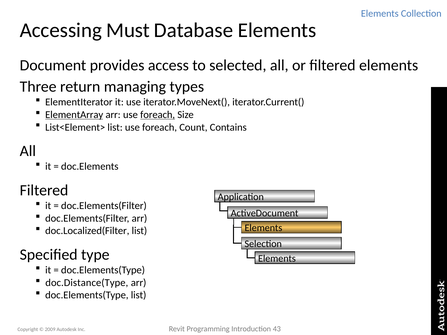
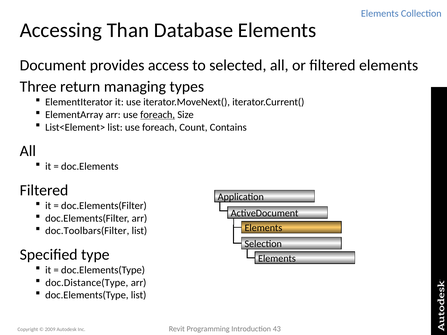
Must: Must -> Than
ElementArray underline: present -> none
doc.Localized(Filter: doc.Localized(Filter -> doc.Toolbars(Filter
